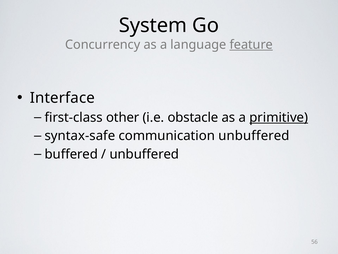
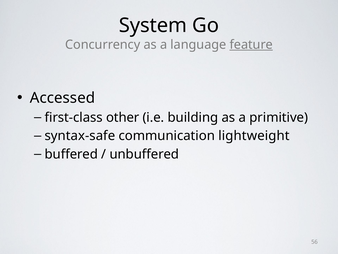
Interface: Interface -> Accessed
obstacle: obstacle -> building
primitive underline: present -> none
communication unbuffered: unbuffered -> lightweight
